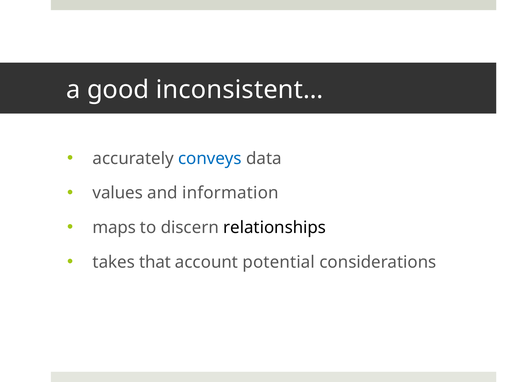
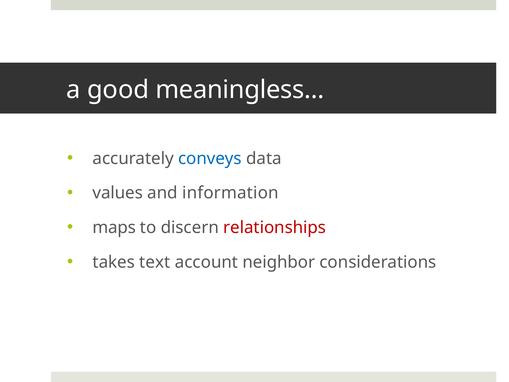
inconsistent…: inconsistent… -> meaningless…
relationships colour: black -> red
that: that -> text
potential: potential -> neighbor
